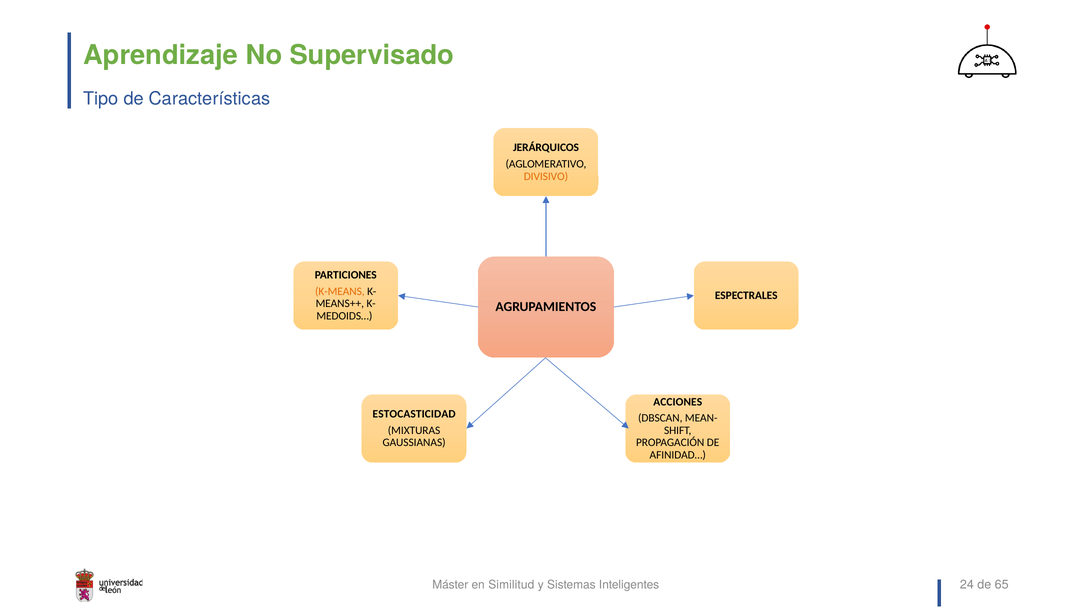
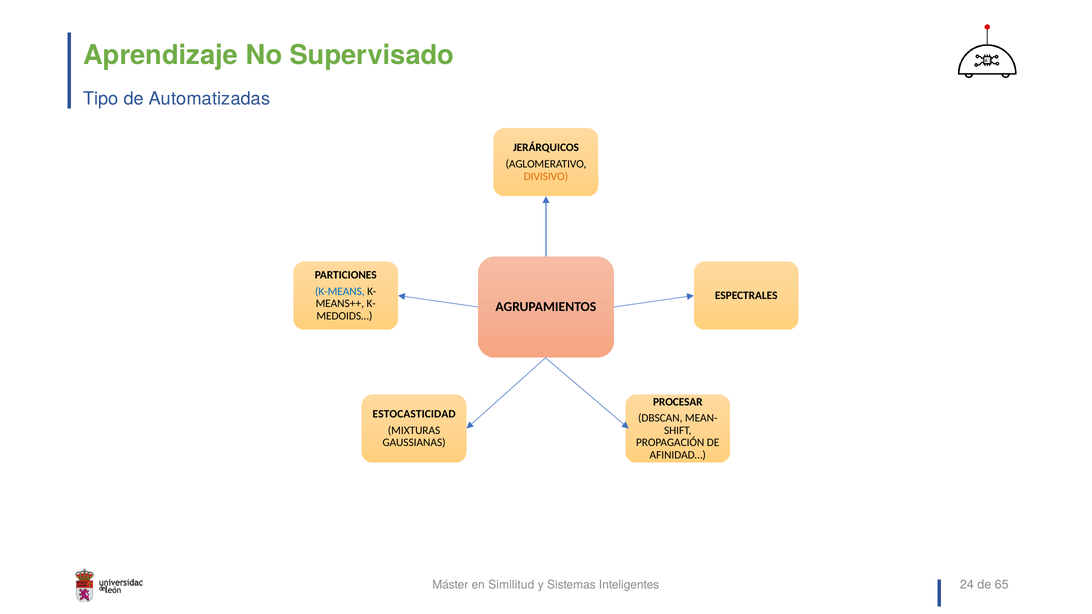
Características: Características -> Automatizadas
K-MEANS colour: orange -> blue
ACCIONES: ACCIONES -> PROCESAR
